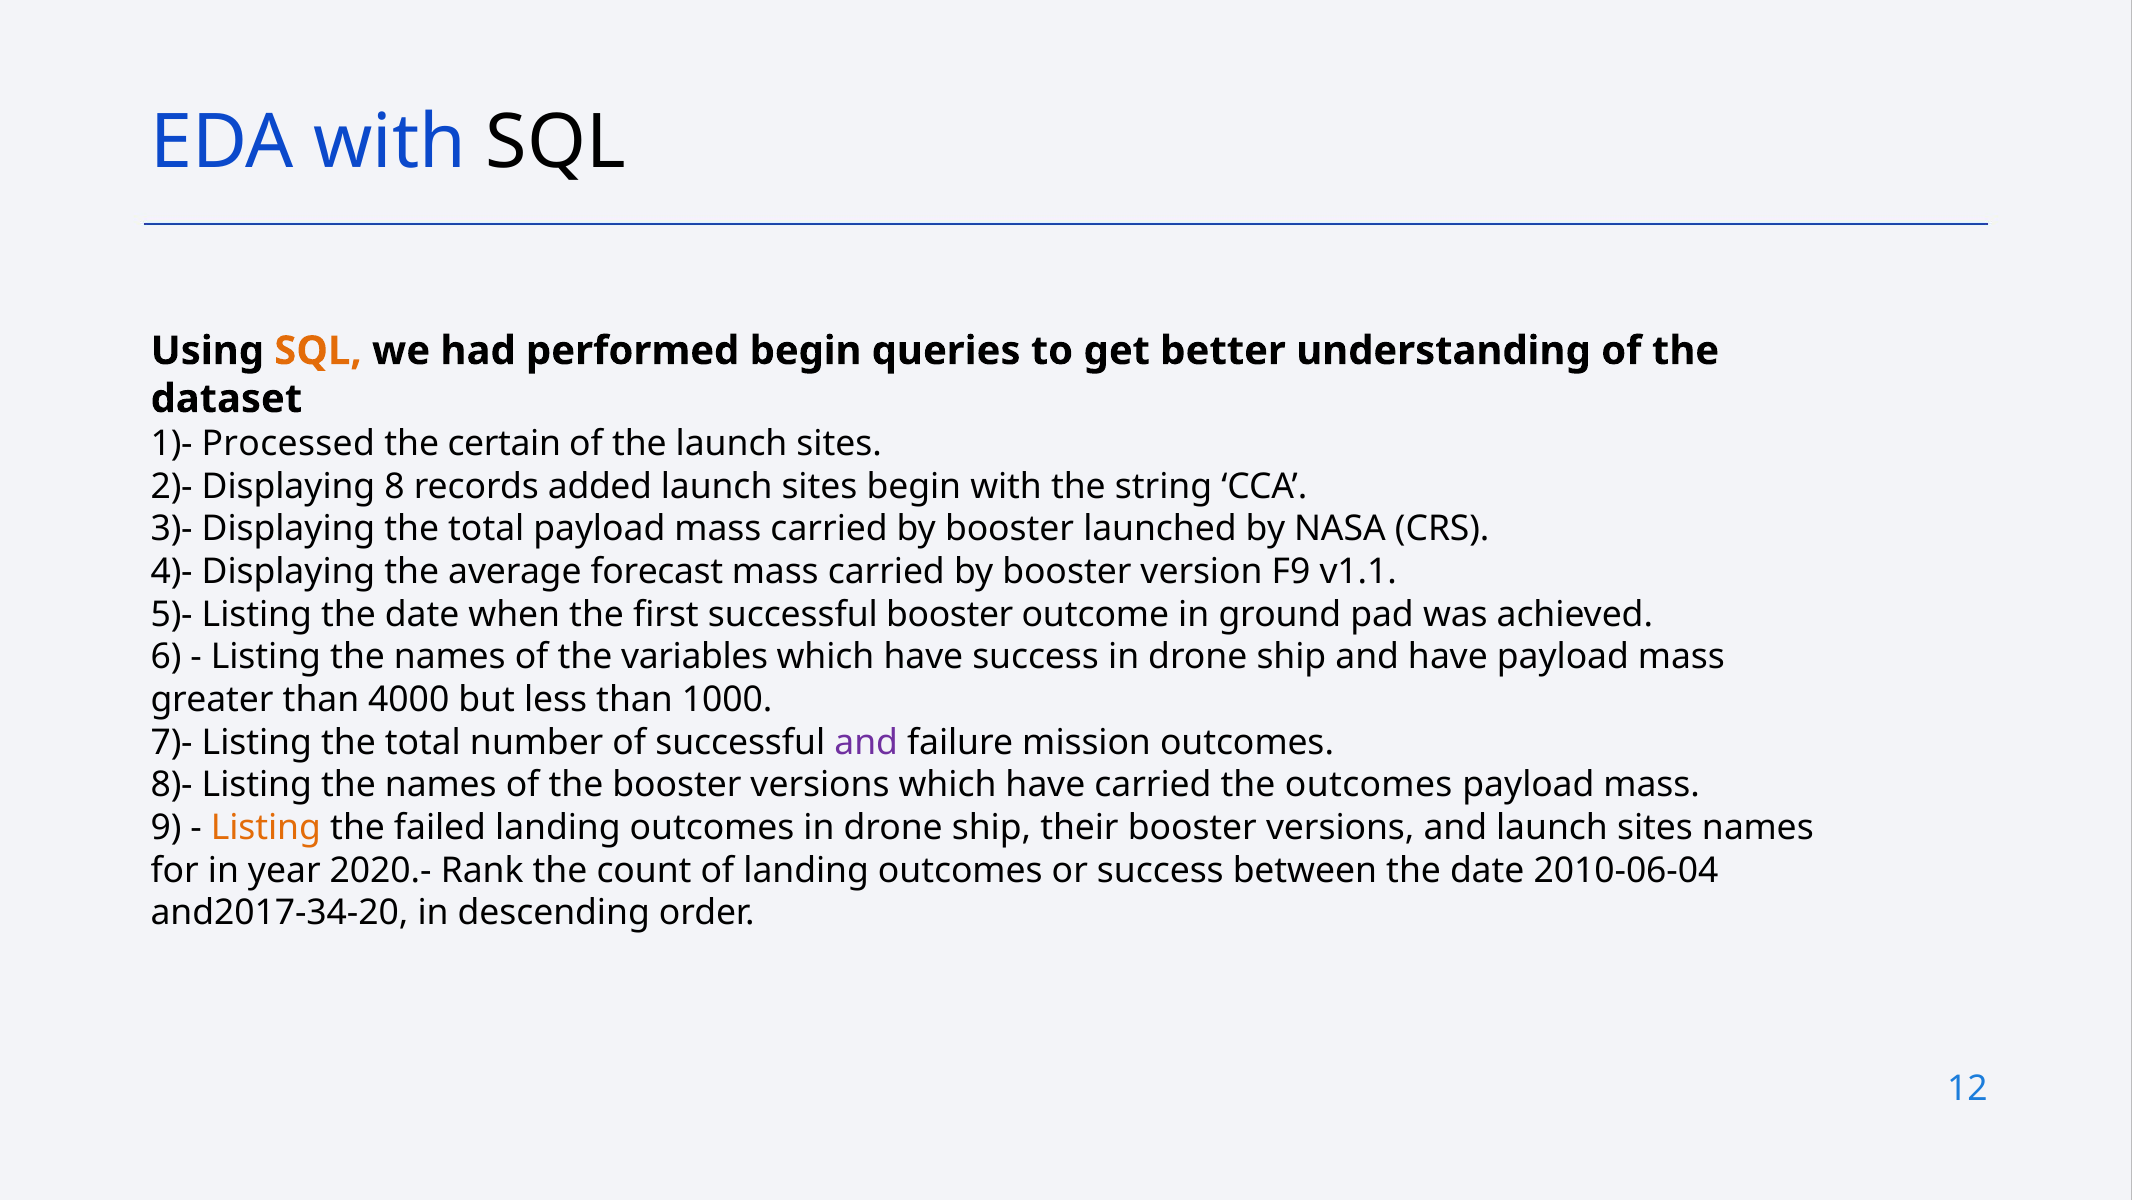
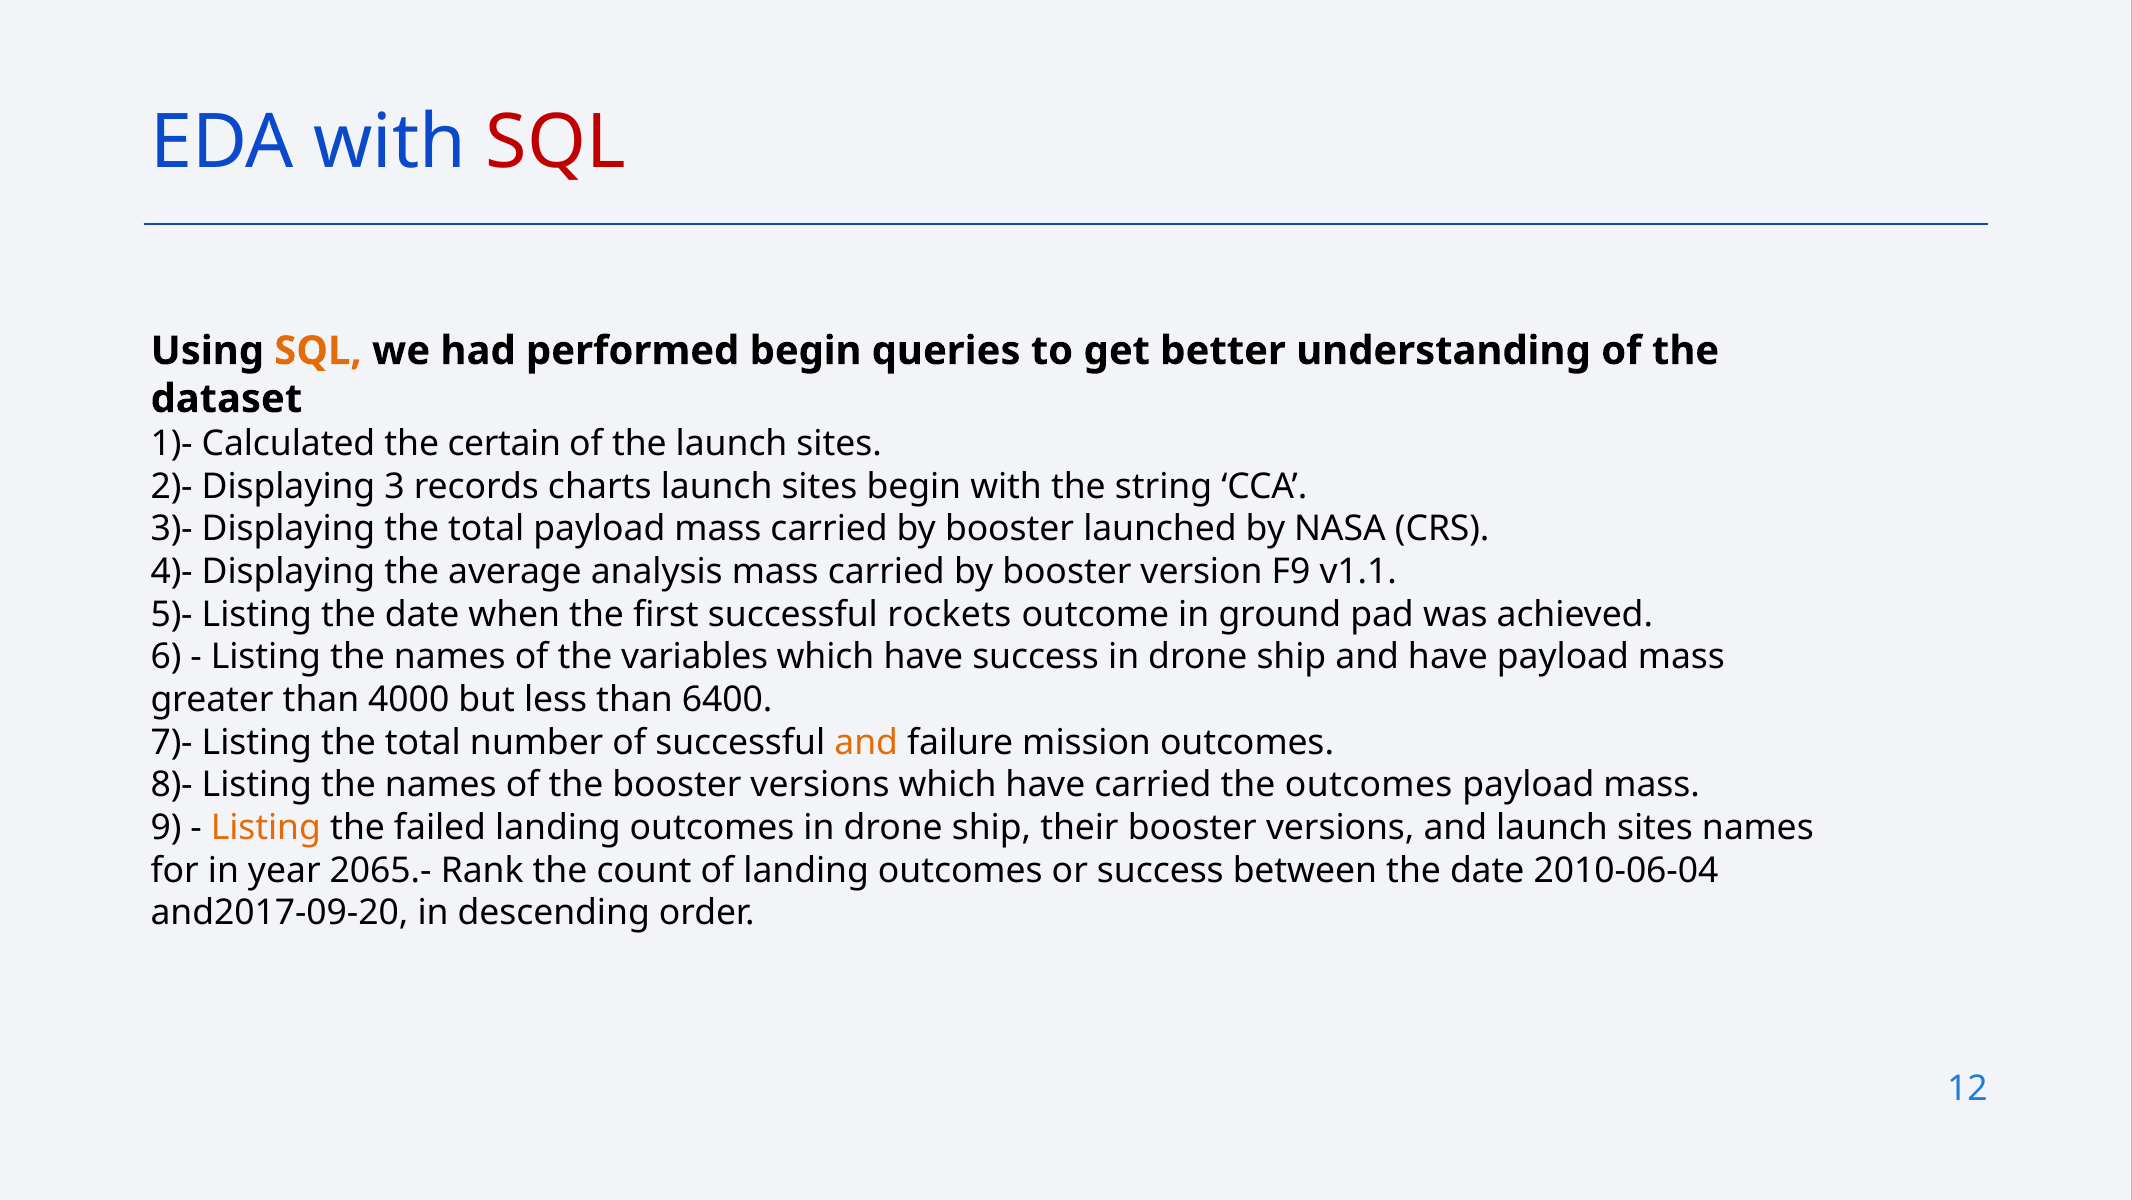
SQL at (556, 142) colour: black -> red
Processed: Processed -> Calculated
8: 8 -> 3
added: added -> charts
forecast: forecast -> analysis
successful booster: booster -> rockets
1000: 1000 -> 6400
and at (866, 742) colour: purple -> orange
2020.-: 2020.- -> 2065.-
and2017-34-20: and2017-34-20 -> and2017-09-20
